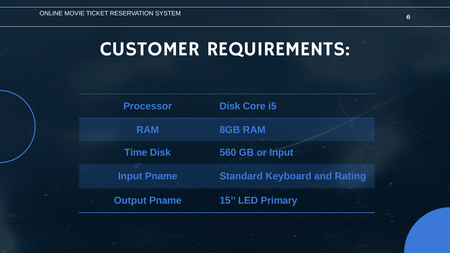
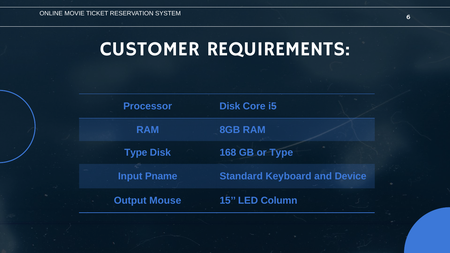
Time at (136, 153): Time -> Type
560: 560 -> 168
or Input: Input -> Type
Rating: Rating -> Device
Output Pname: Pname -> Mouse
Primary: Primary -> Column
